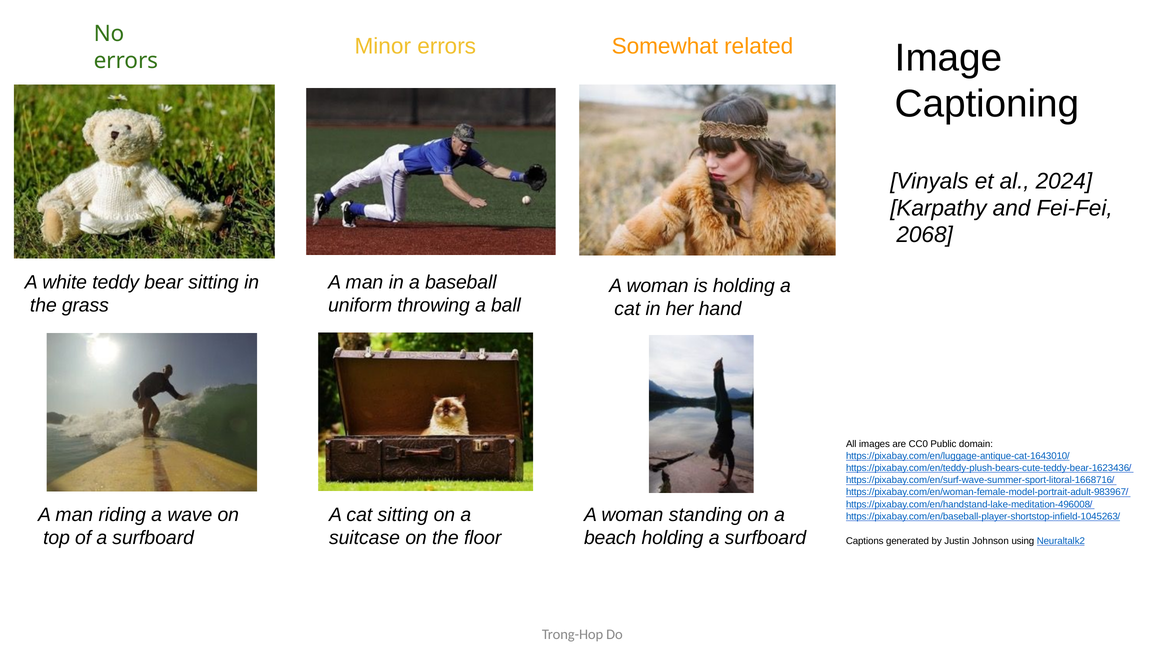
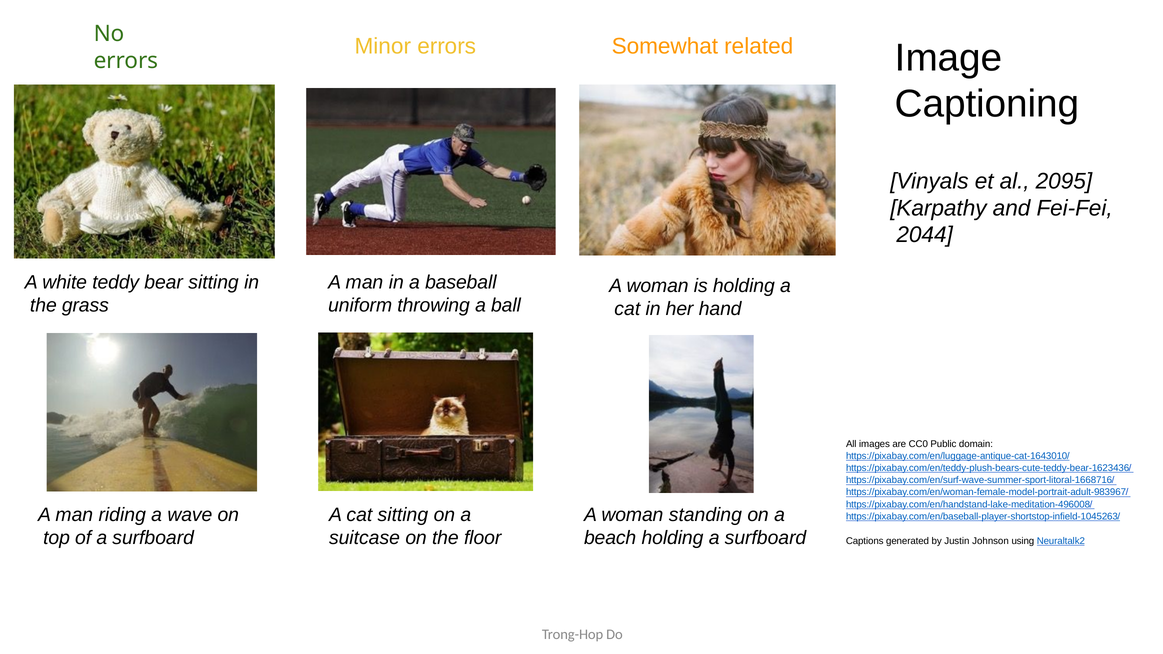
2024: 2024 -> 2095
2068: 2068 -> 2044
